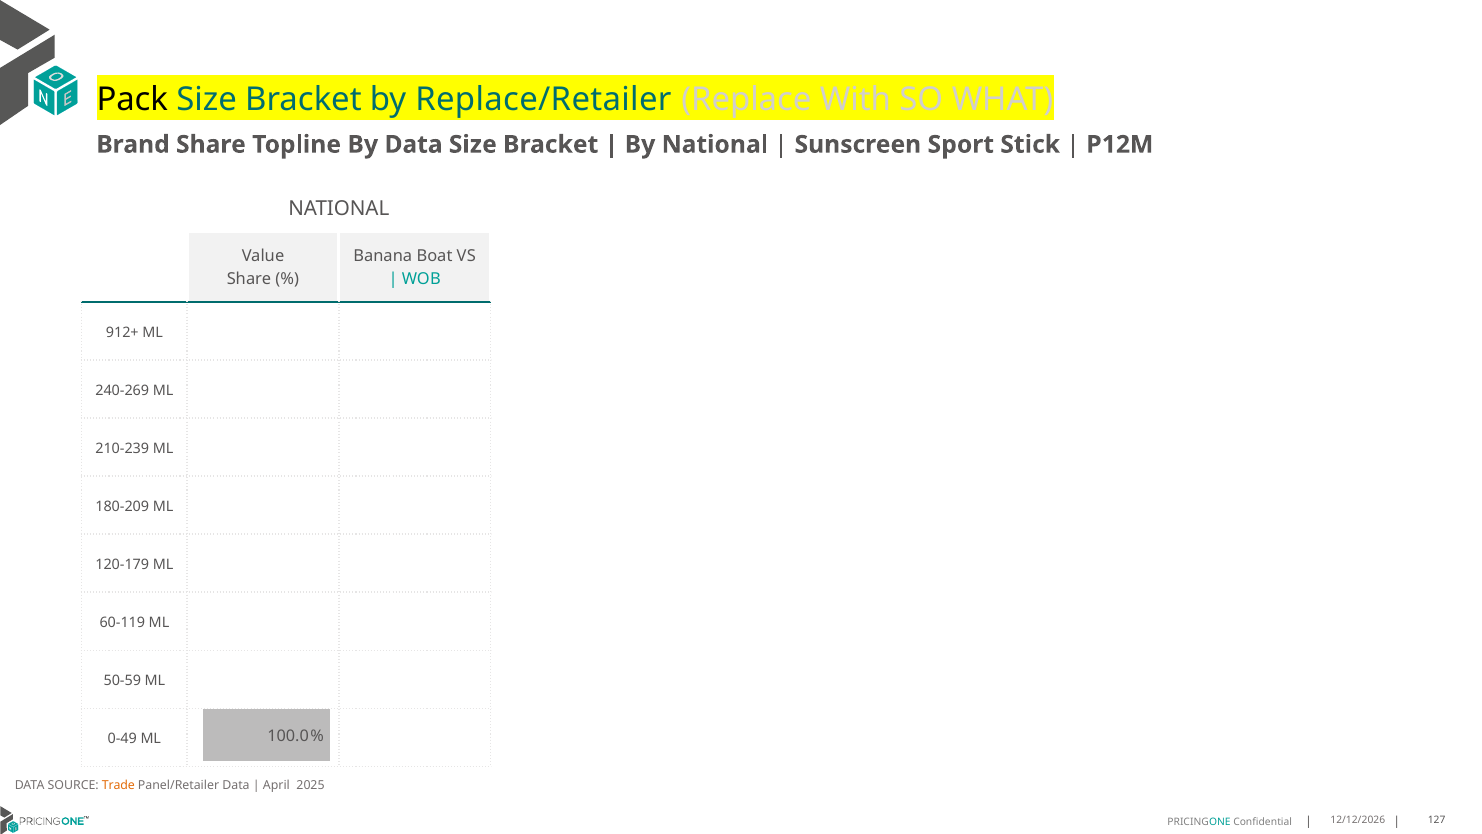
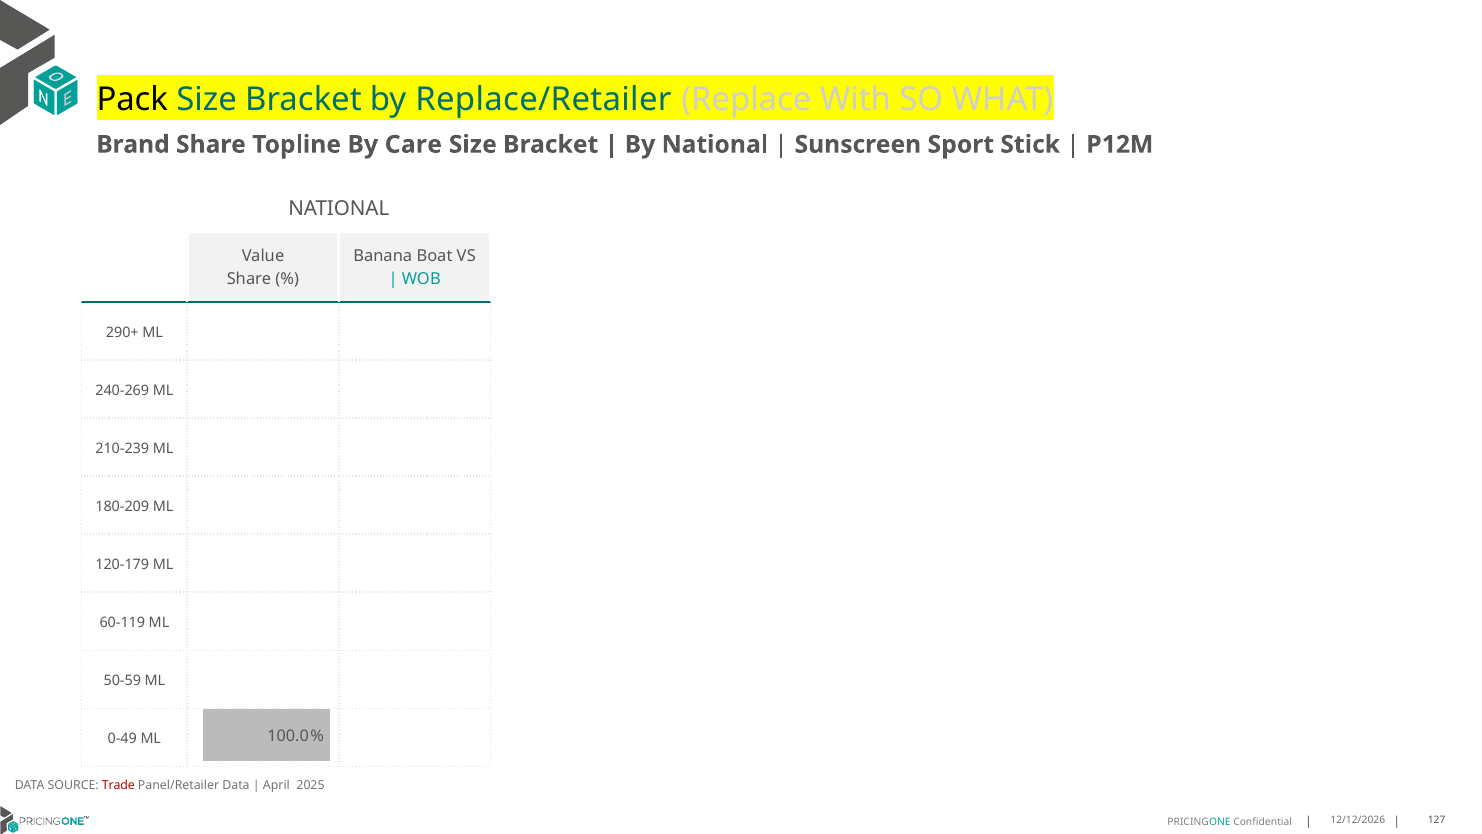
By Data: Data -> Care
912+: 912+ -> 290+
Trade colour: orange -> red
